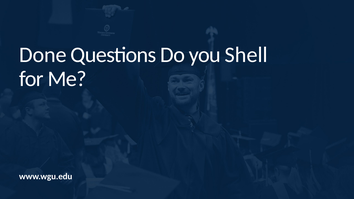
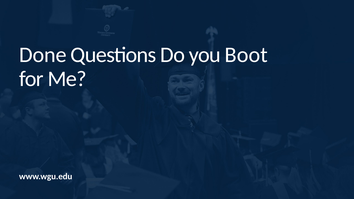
Shell: Shell -> Boot
